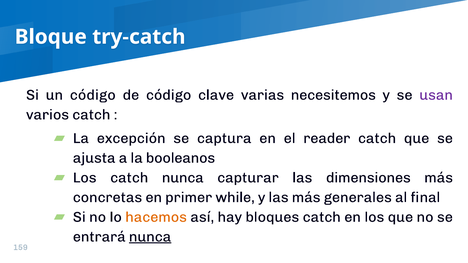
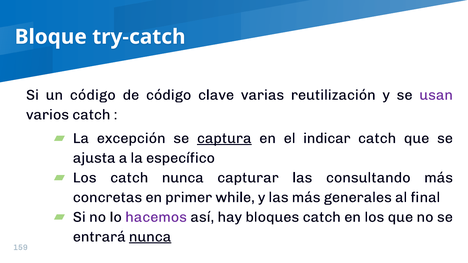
necesitemos: necesitemos -> reutilización
captura underline: none -> present
reader: reader -> indicar
booleanos: booleanos -> específico
dimensiones: dimensiones -> consultando
hacemos colour: orange -> purple
